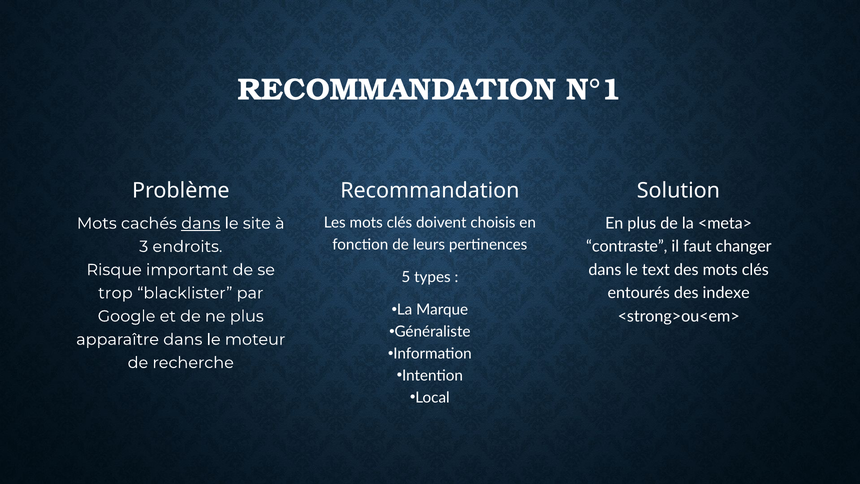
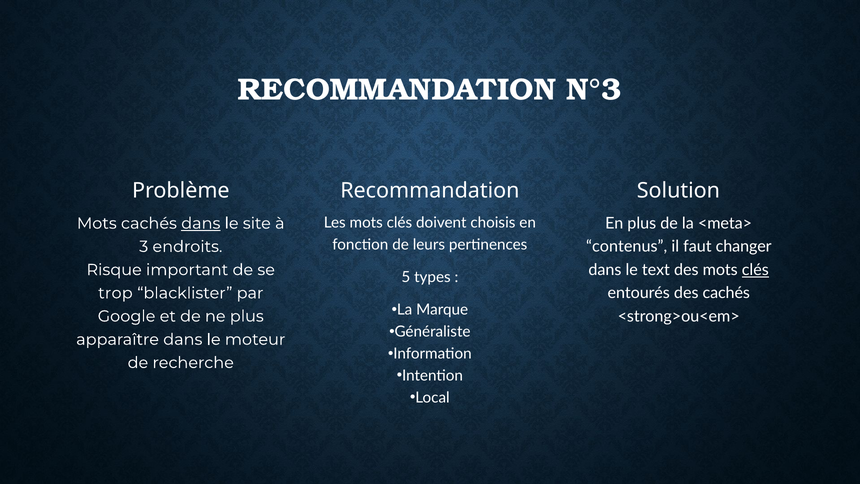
N°1: N°1 -> N°3
contraste: contraste -> contenus
clés at (755, 270) underline: none -> present
des indexe: indexe -> cachés
